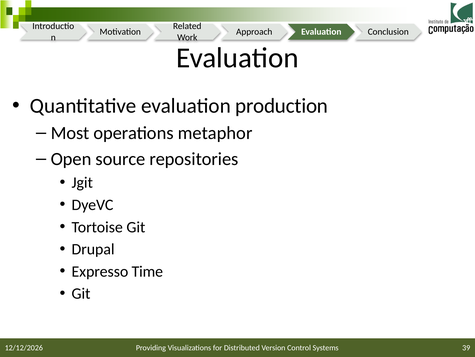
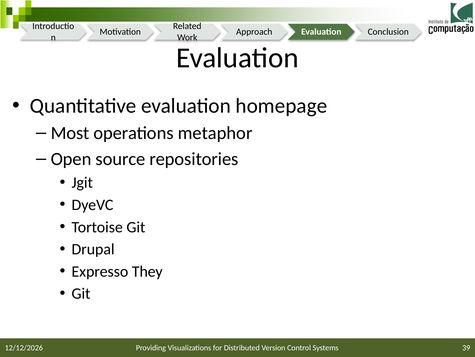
production: production -> homepage
Time: Time -> They
